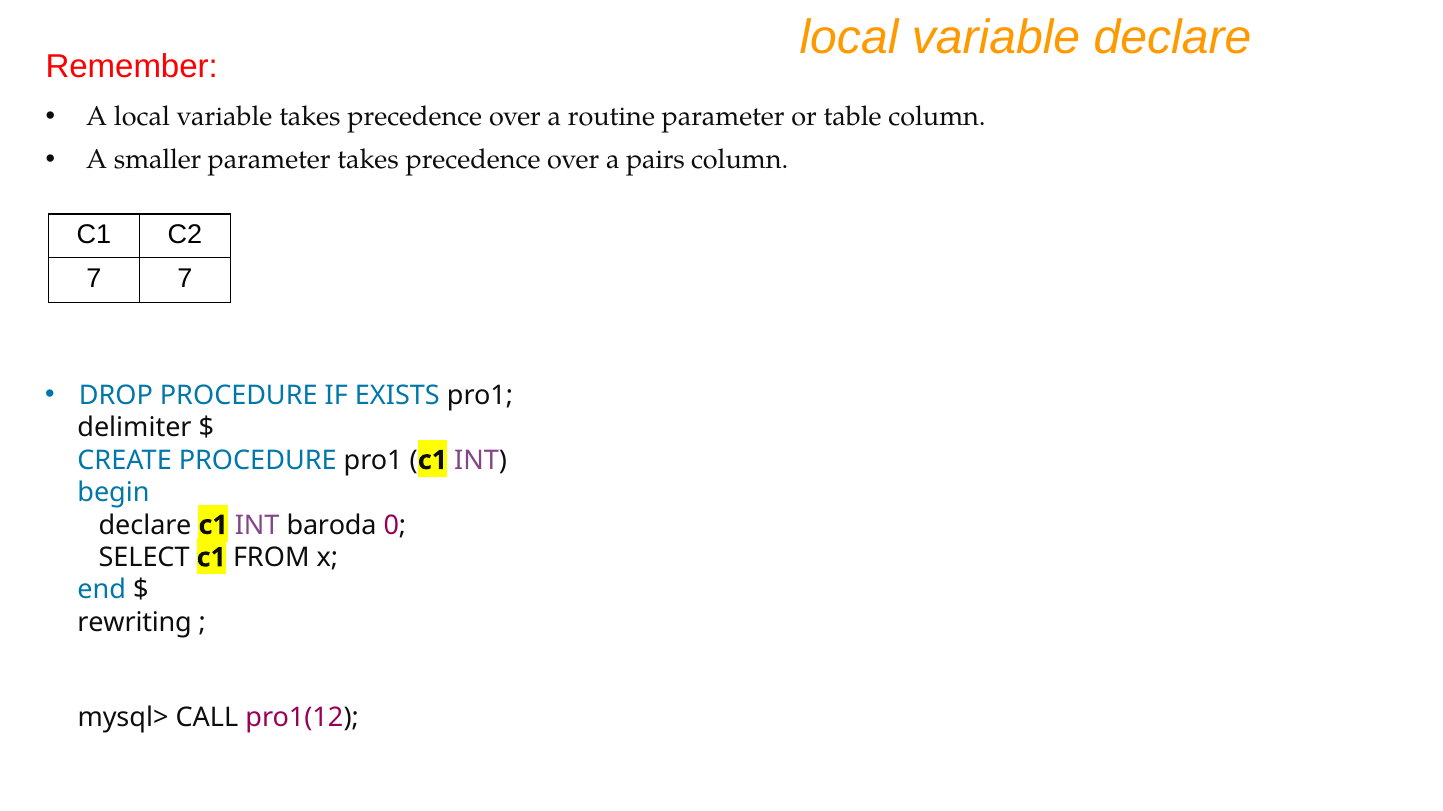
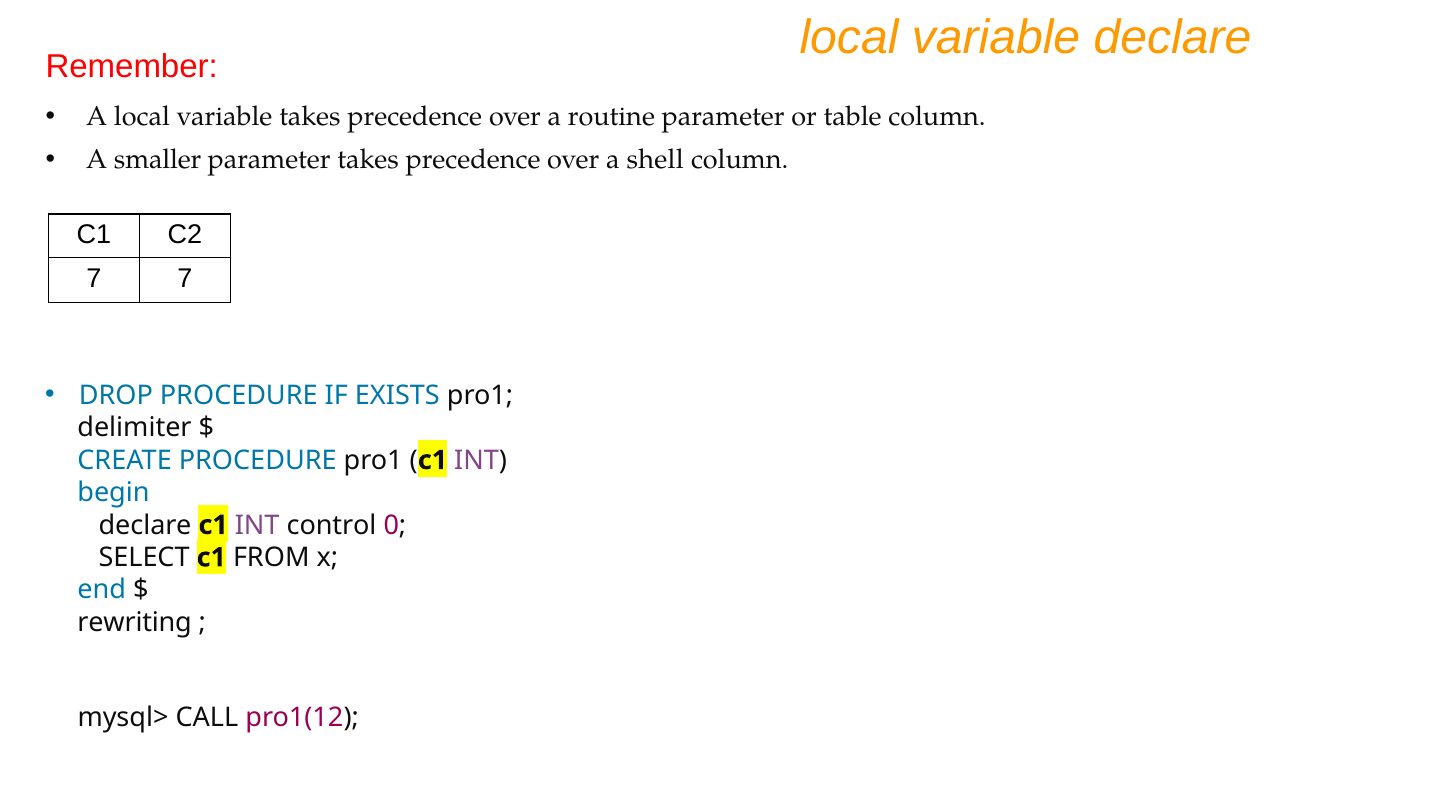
pairs: pairs -> shell
baroda: baroda -> control
